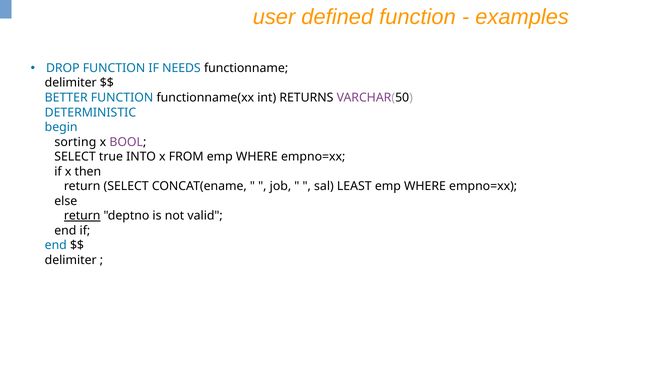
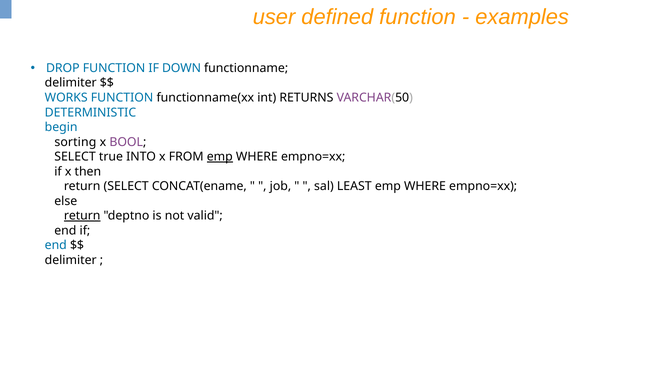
NEEDS: NEEDS -> DOWN
BETTER: BETTER -> WORKS
emp at (220, 157) underline: none -> present
